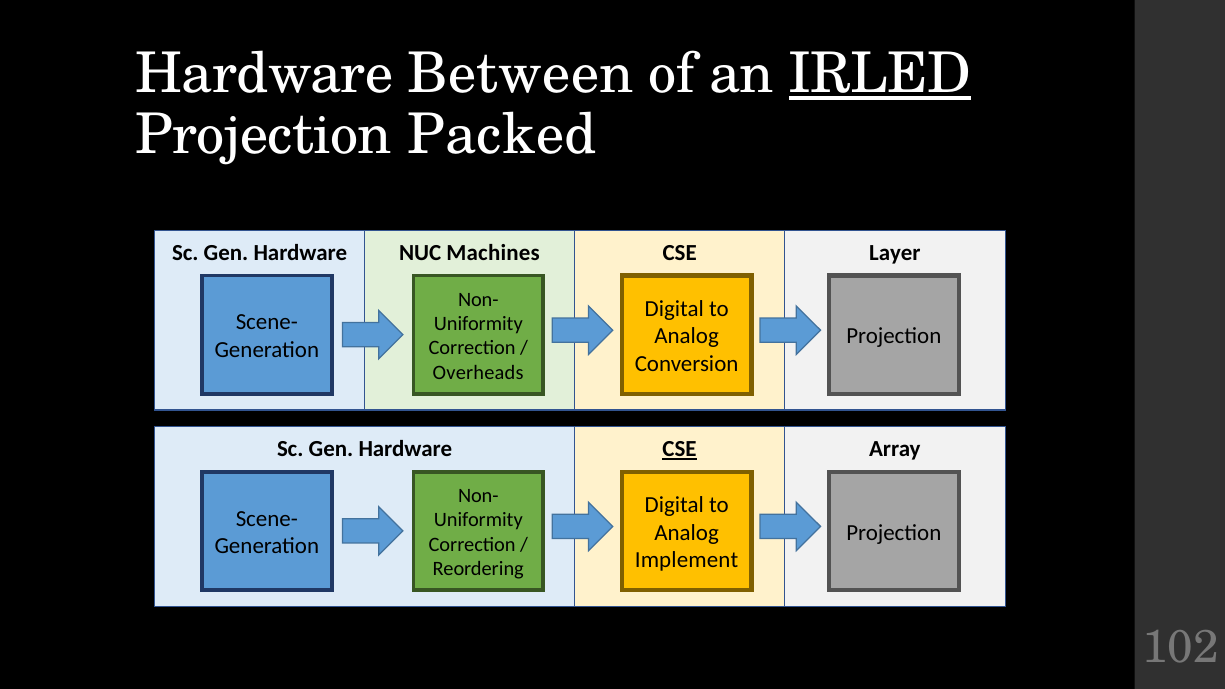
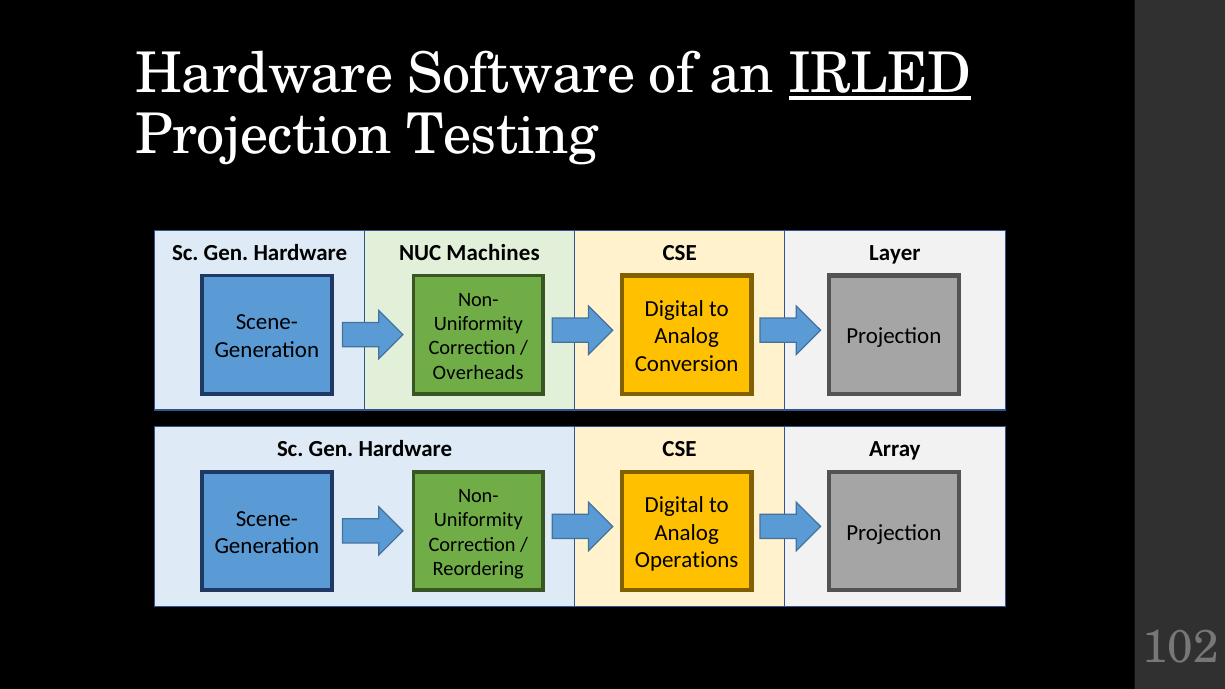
Between: Between -> Software
Packed: Packed -> Testing
CSE at (680, 449) underline: present -> none
Implement: Implement -> Operations
